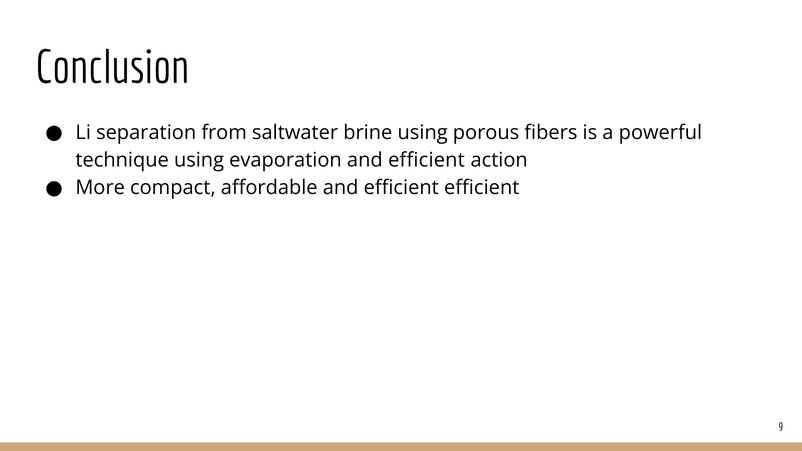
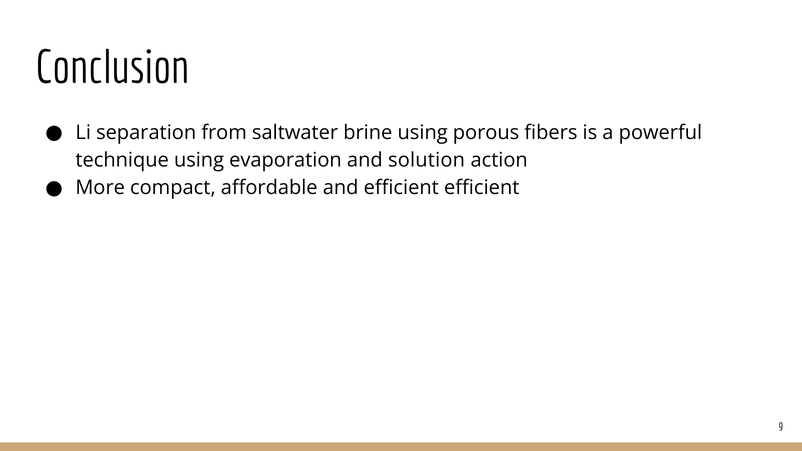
evaporation and efficient: efficient -> solution
